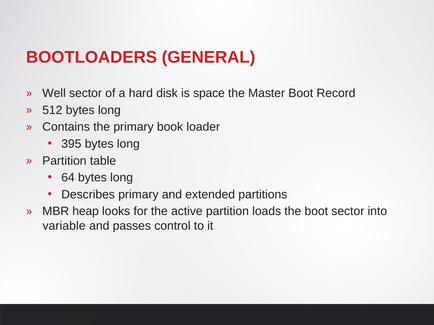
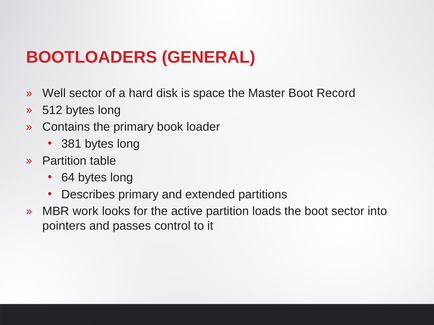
395: 395 -> 381
heap: heap -> work
variable: variable -> pointers
